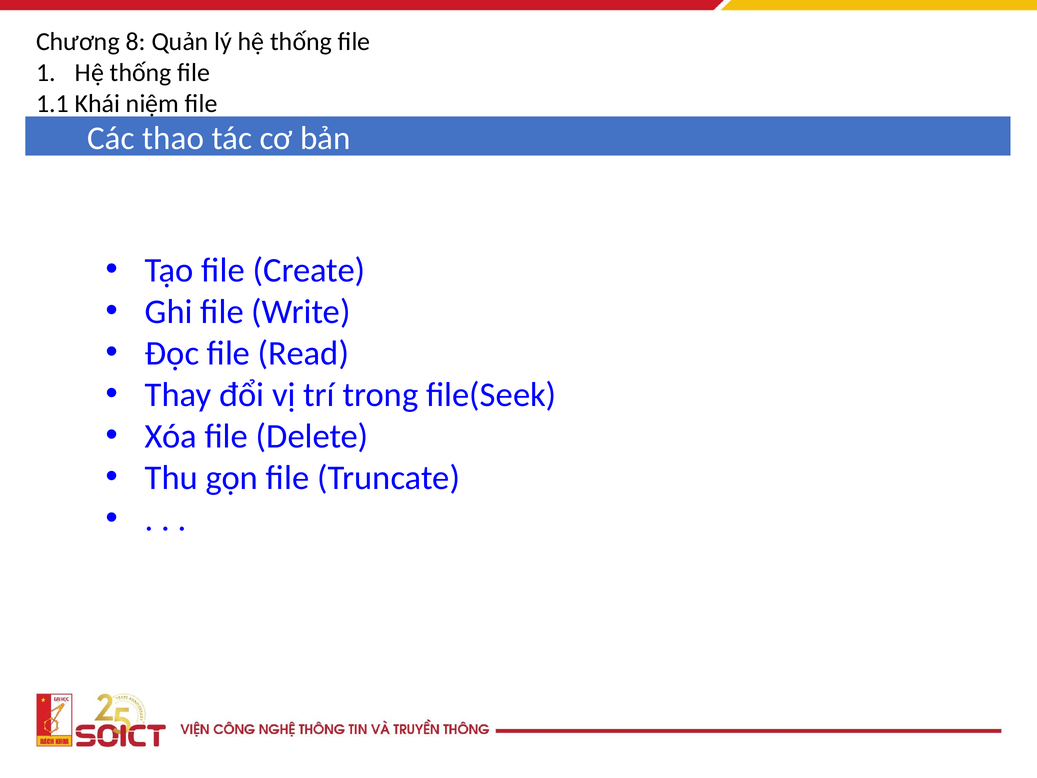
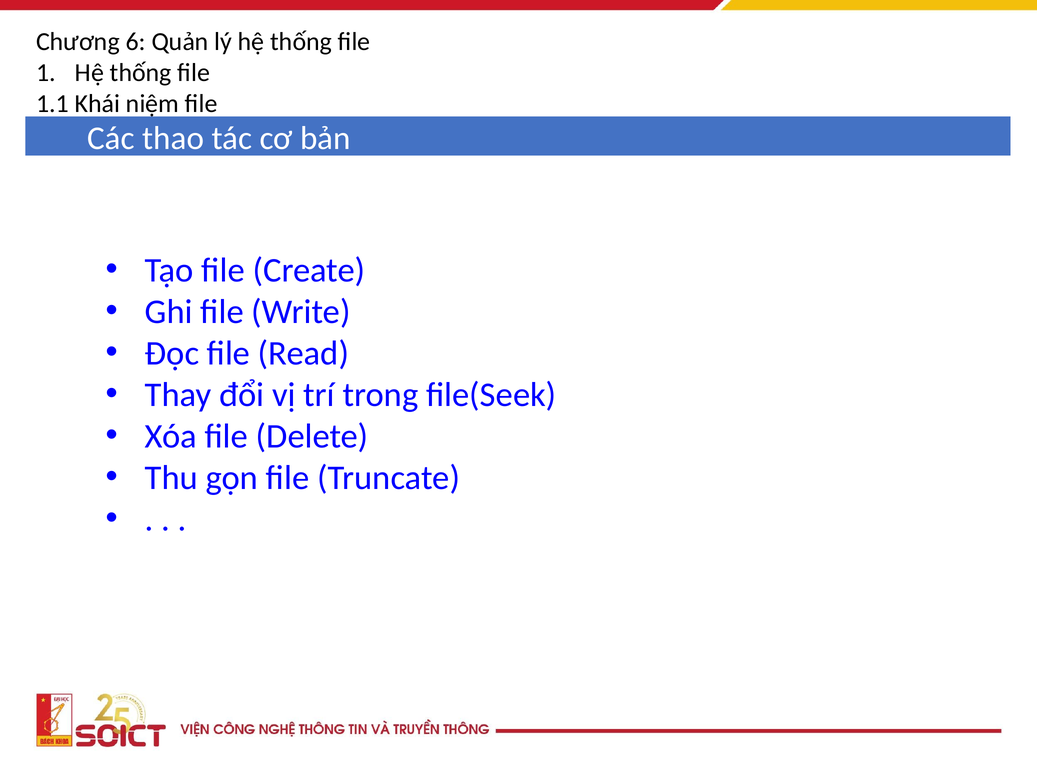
8: 8 -> 6
